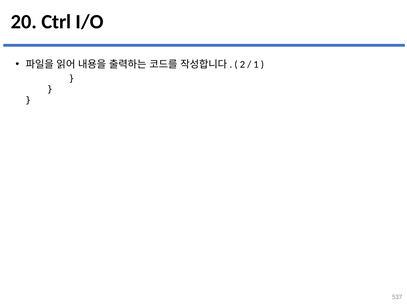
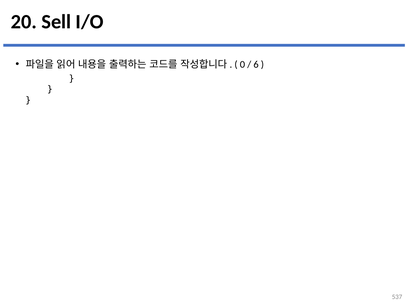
Ctrl: Ctrl -> Sell
2: 2 -> 0
1: 1 -> 6
